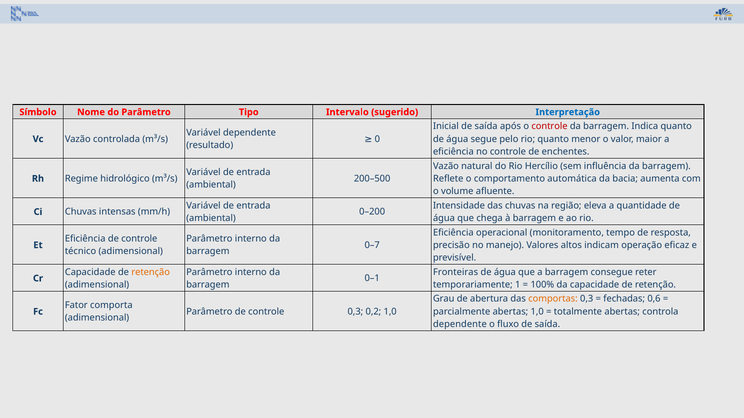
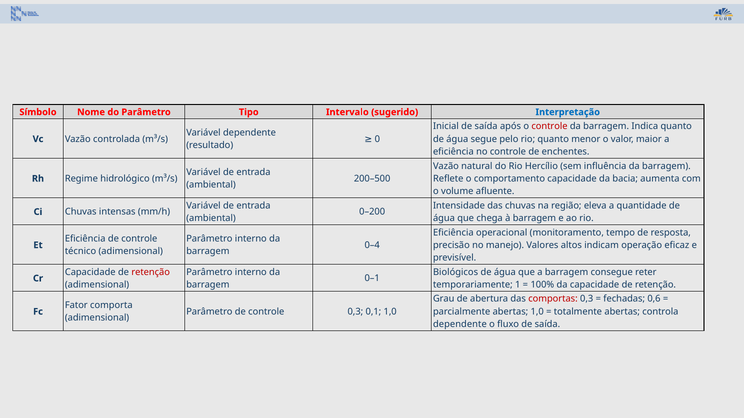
comportamento automática: automática -> capacidade
0–7: 0–7 -> 0–4
retenção at (151, 272) colour: orange -> red
Fronteiras: Fronteiras -> Biológicos
comportas colour: orange -> red
0,2: 0,2 -> 0,1
